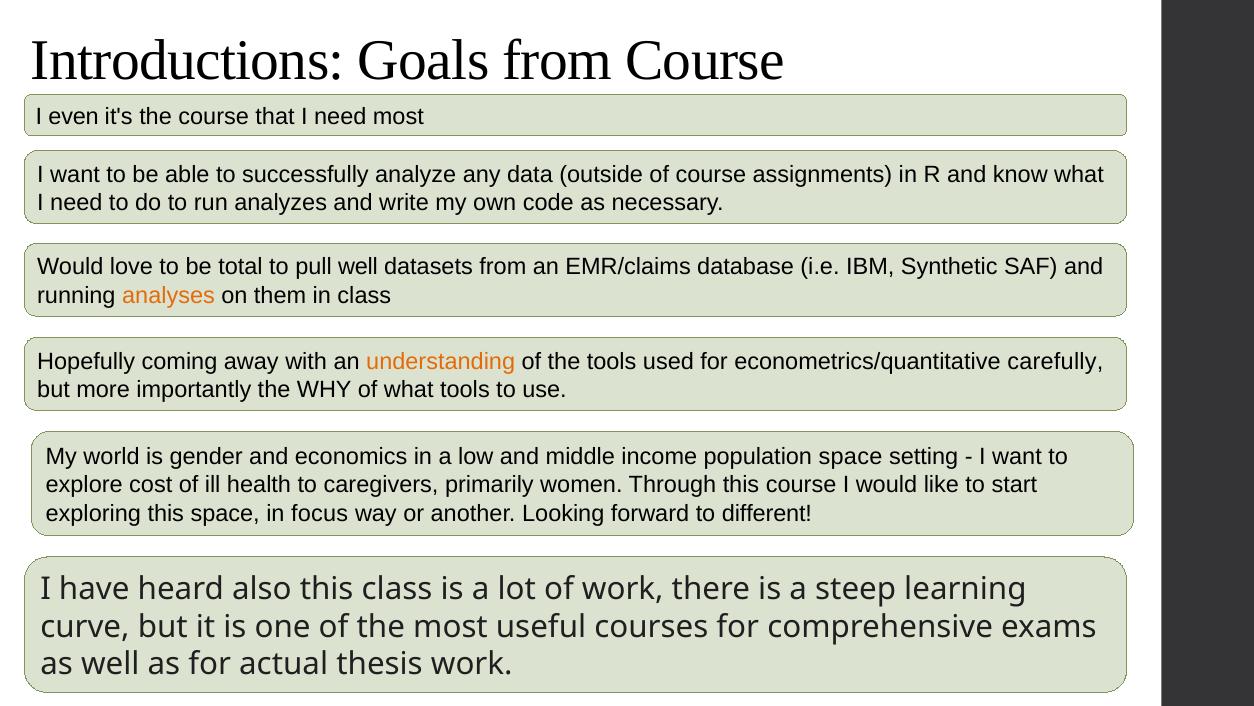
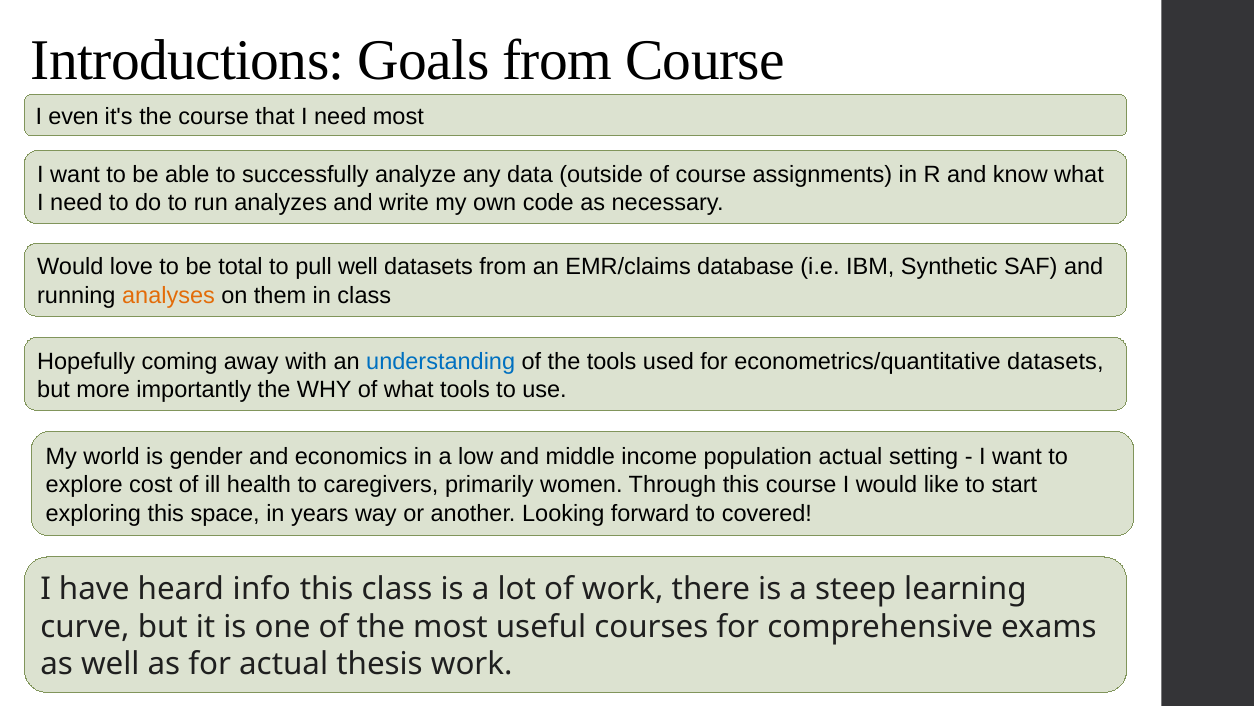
understanding colour: orange -> blue
econometrics/quantitative carefully: carefully -> datasets
population space: space -> actual
focus: focus -> years
different: different -> covered
also: also -> info
